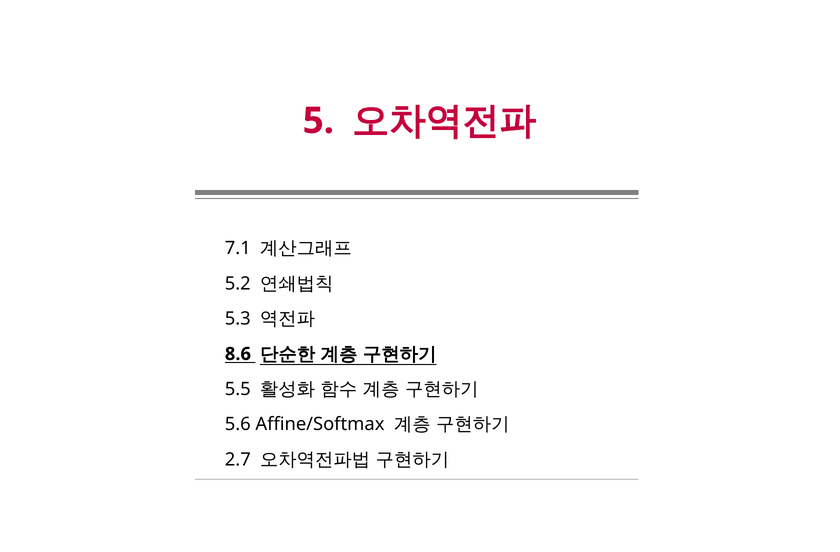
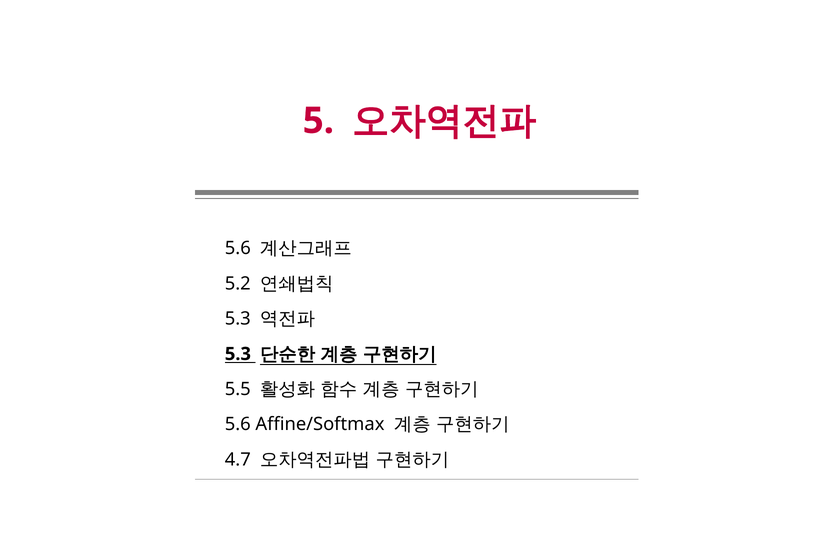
7.1 at (238, 248): 7.1 -> 5.6
8.6 at (238, 354): 8.6 -> 5.3
2.7: 2.7 -> 4.7
